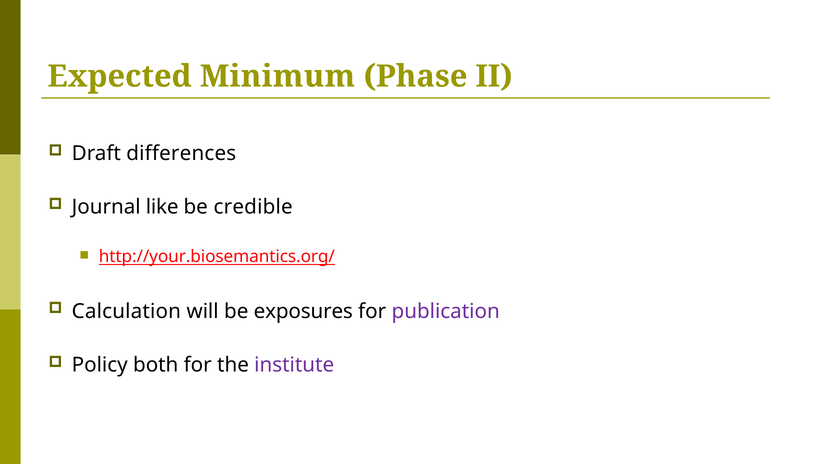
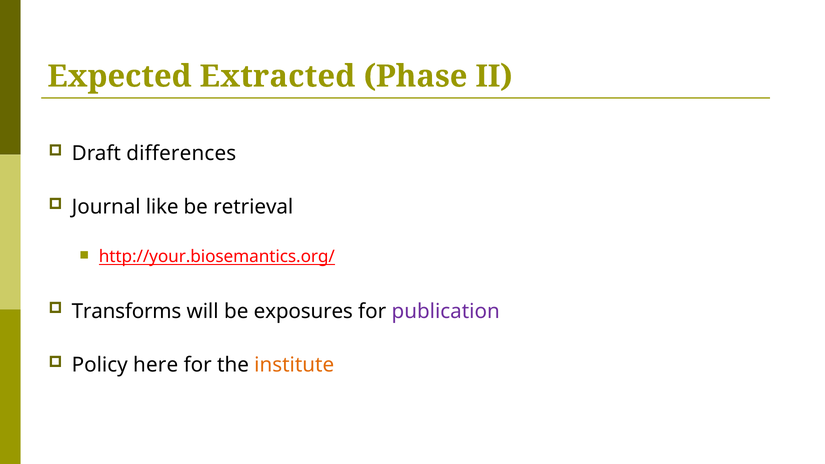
Minimum: Minimum -> Extracted
credible: credible -> retrieval
Calculation: Calculation -> Transforms
both: both -> here
institute colour: purple -> orange
